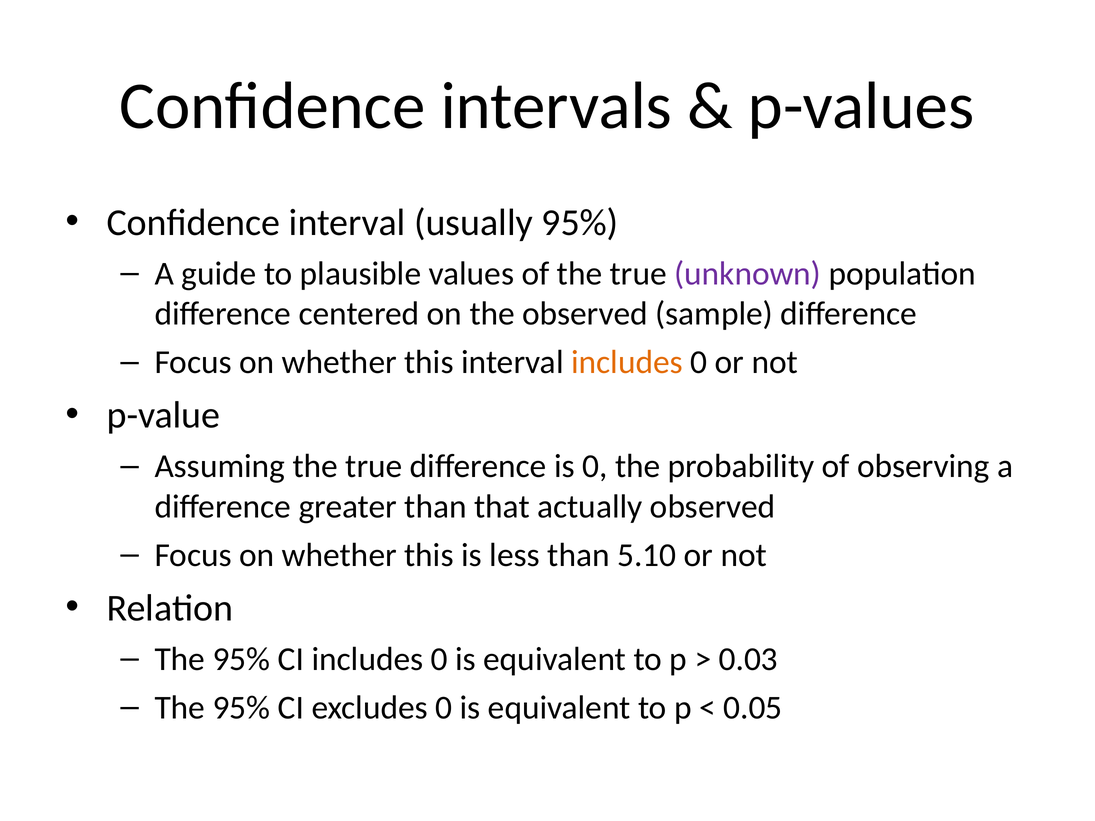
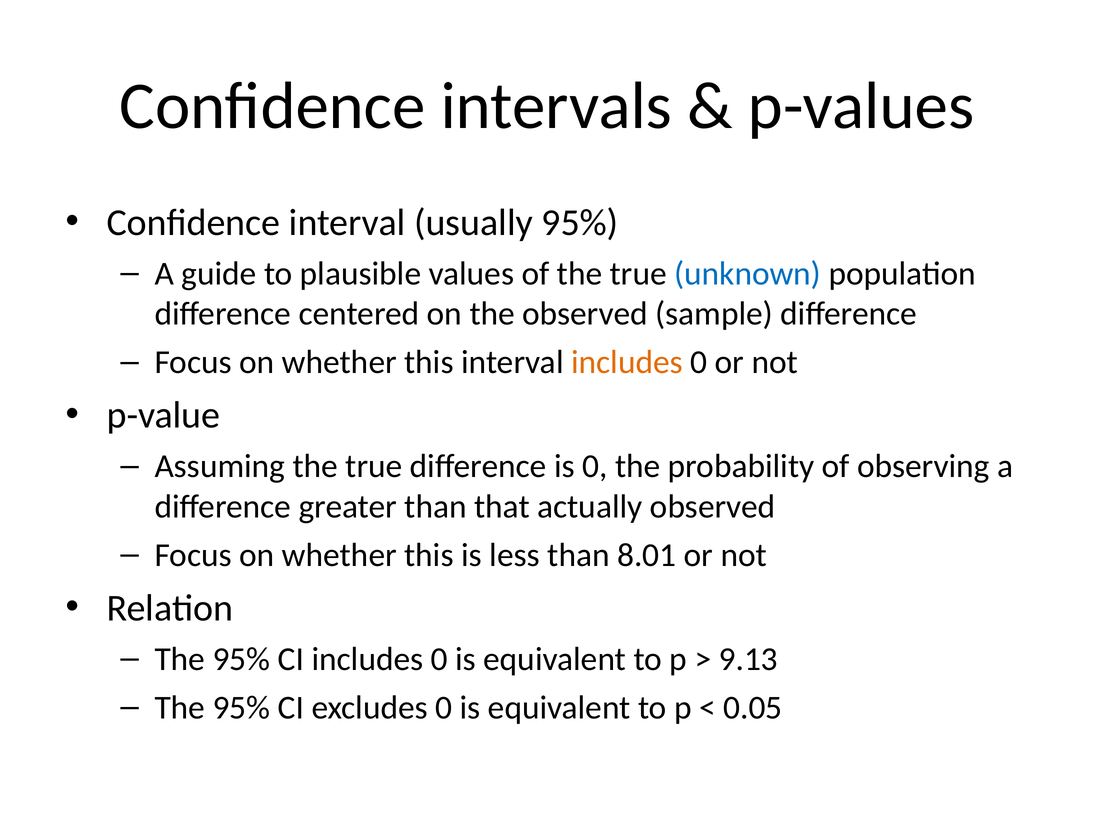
unknown colour: purple -> blue
5.10: 5.10 -> 8.01
0.03: 0.03 -> 9.13
